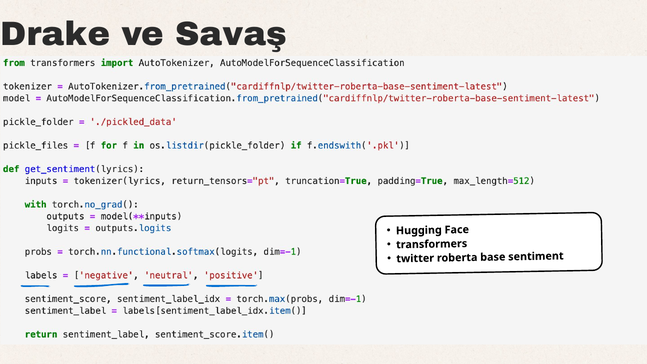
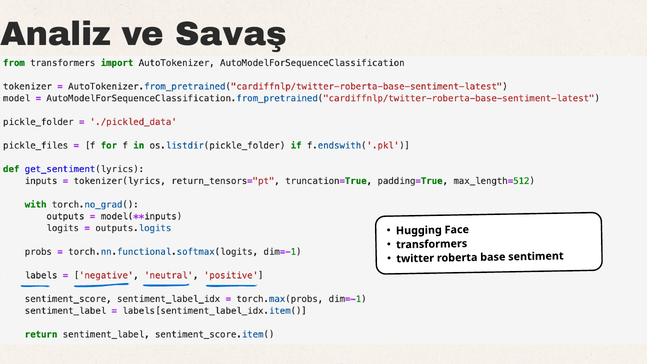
Drake: Drake -> Analiz
